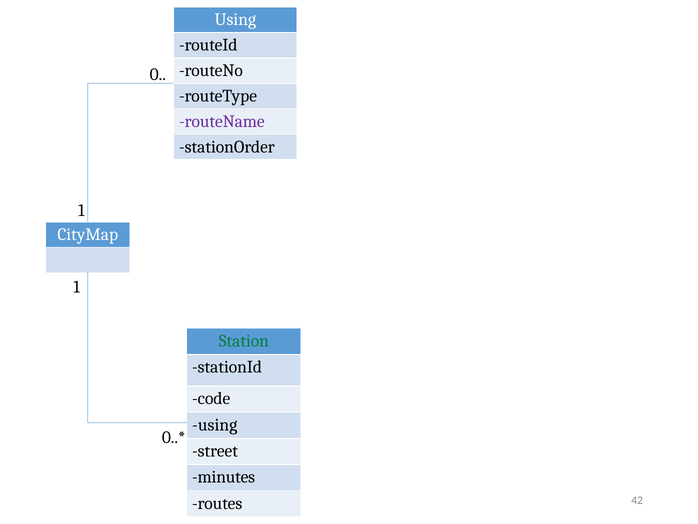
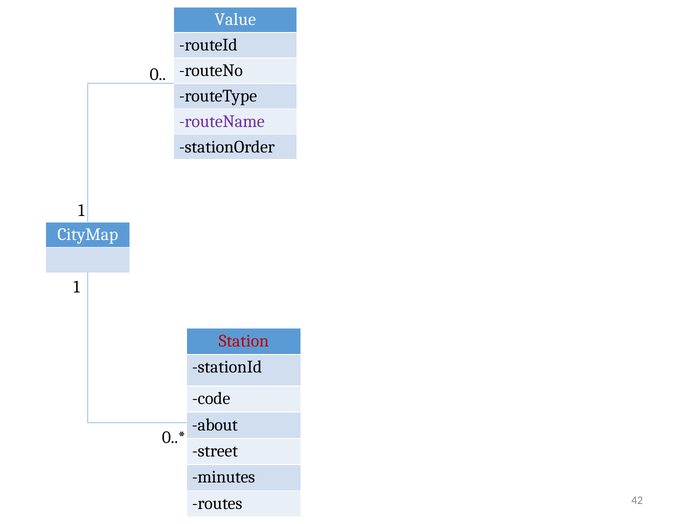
Using at (235, 20): Using -> Value
Station colour: green -> red
using at (215, 424): using -> about
